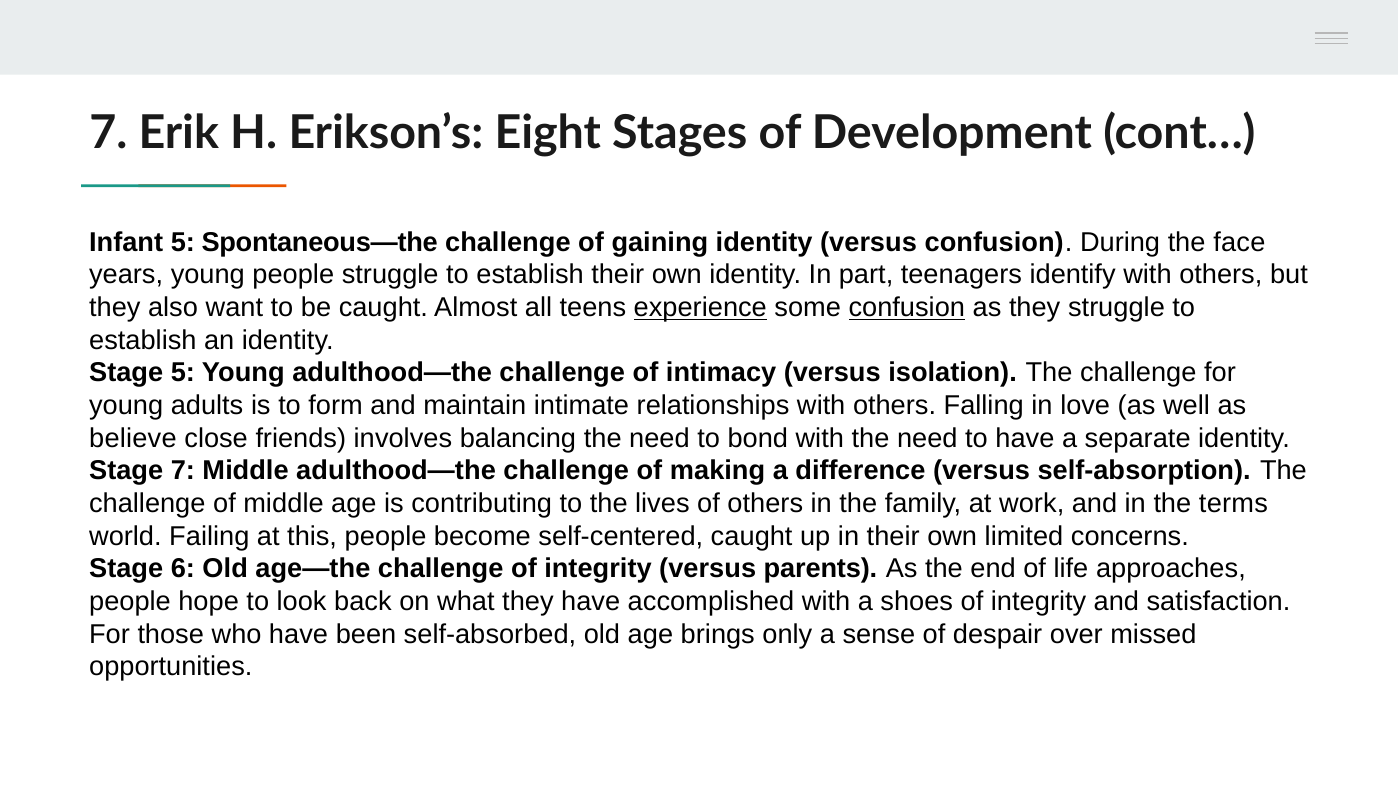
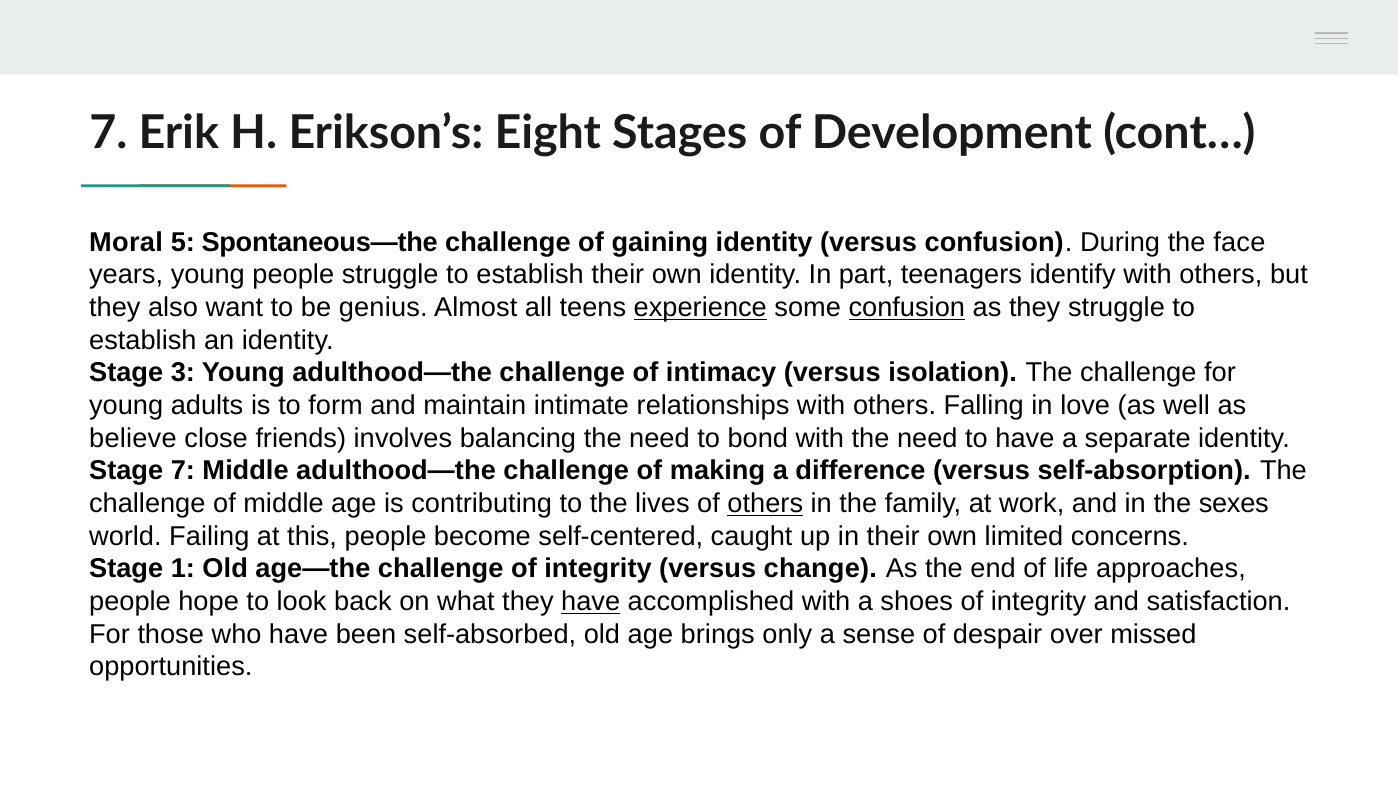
Infant: Infant -> Moral
be caught: caught -> genius
Stage 5: 5 -> 3
others at (765, 503) underline: none -> present
terms: terms -> sexes
6: 6 -> 1
parents: parents -> change
have at (591, 601) underline: none -> present
